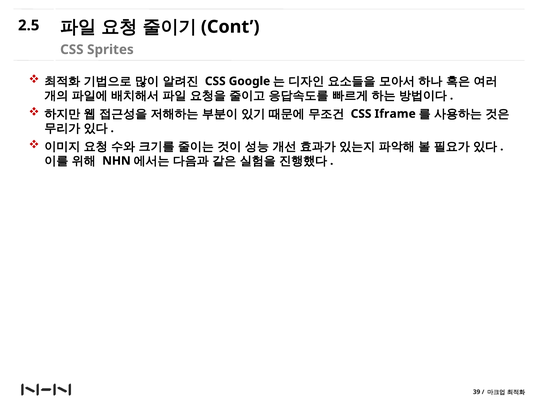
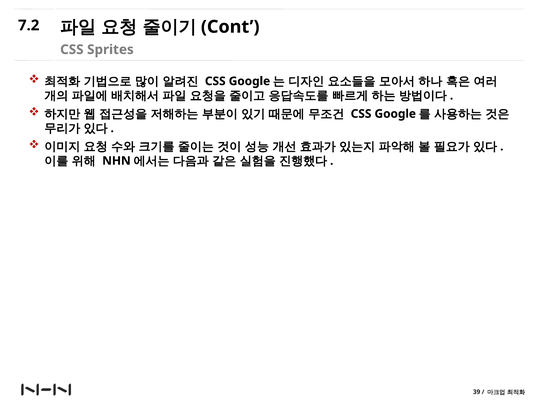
2.5: 2.5 -> 7.2
Iframe at (395, 114): Iframe -> Google
